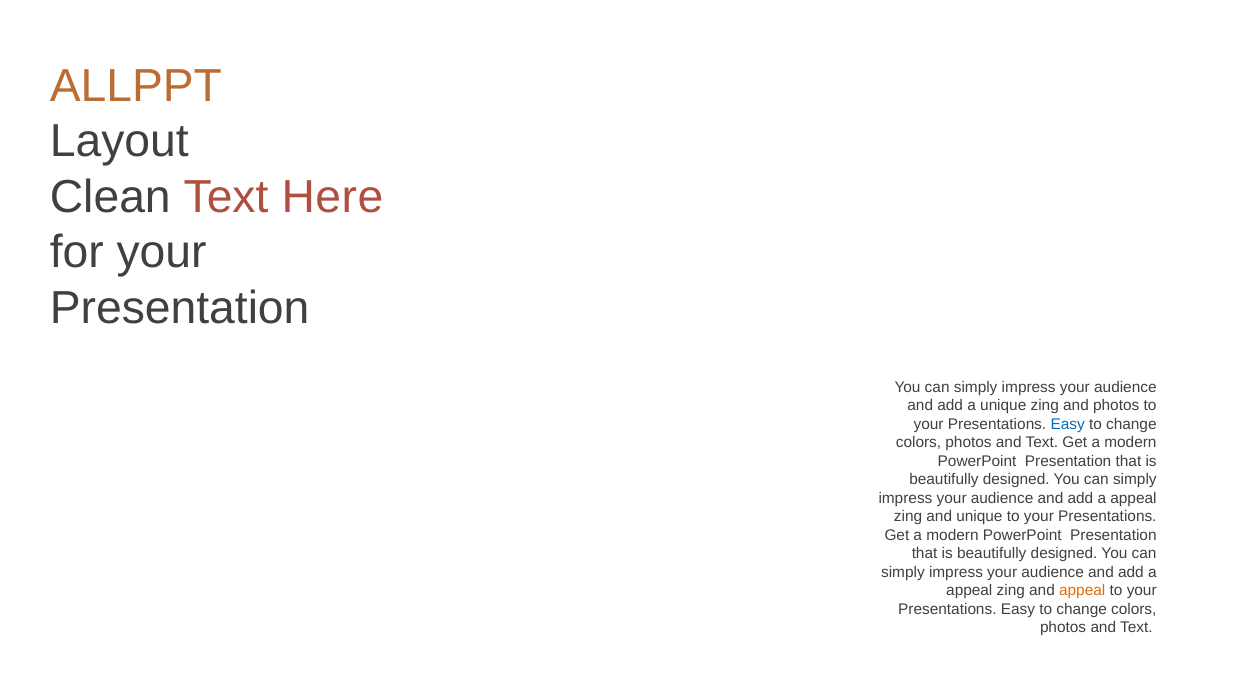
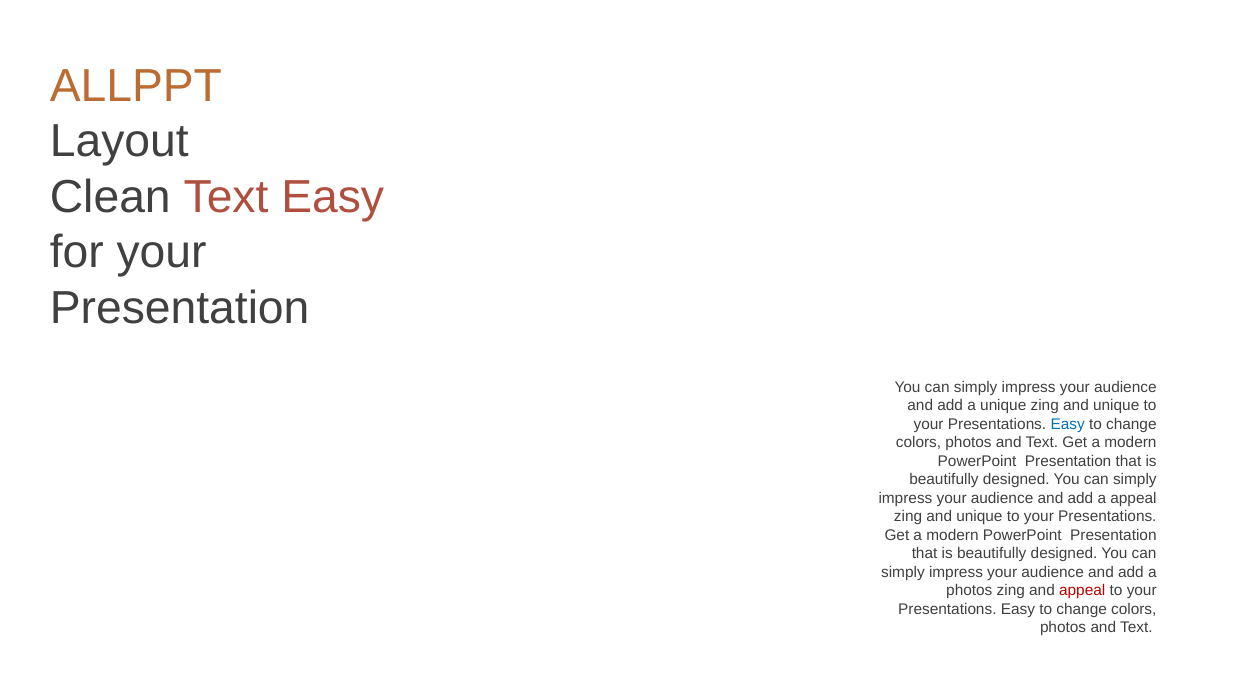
Text Here: Here -> Easy
unique zing and photos: photos -> unique
appeal at (969, 591): appeal -> photos
appeal at (1082, 591) colour: orange -> red
